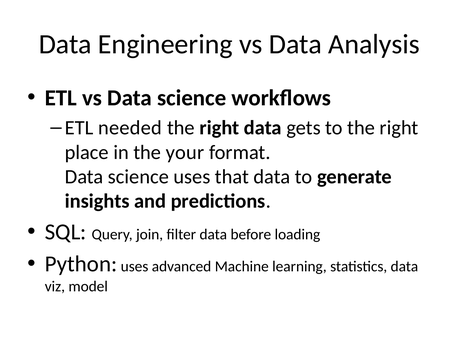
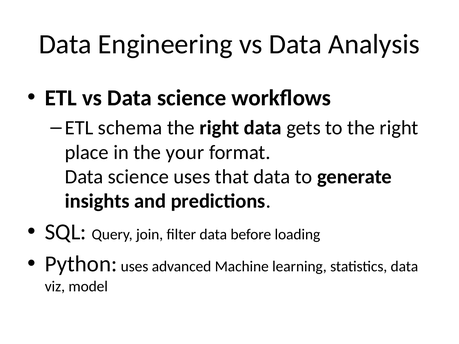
needed: needed -> schema
